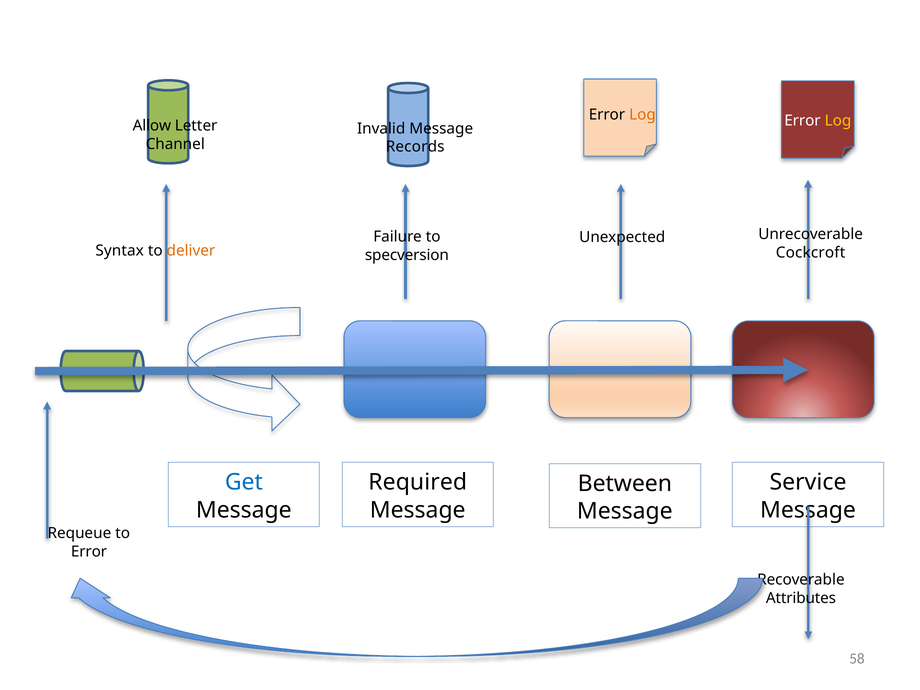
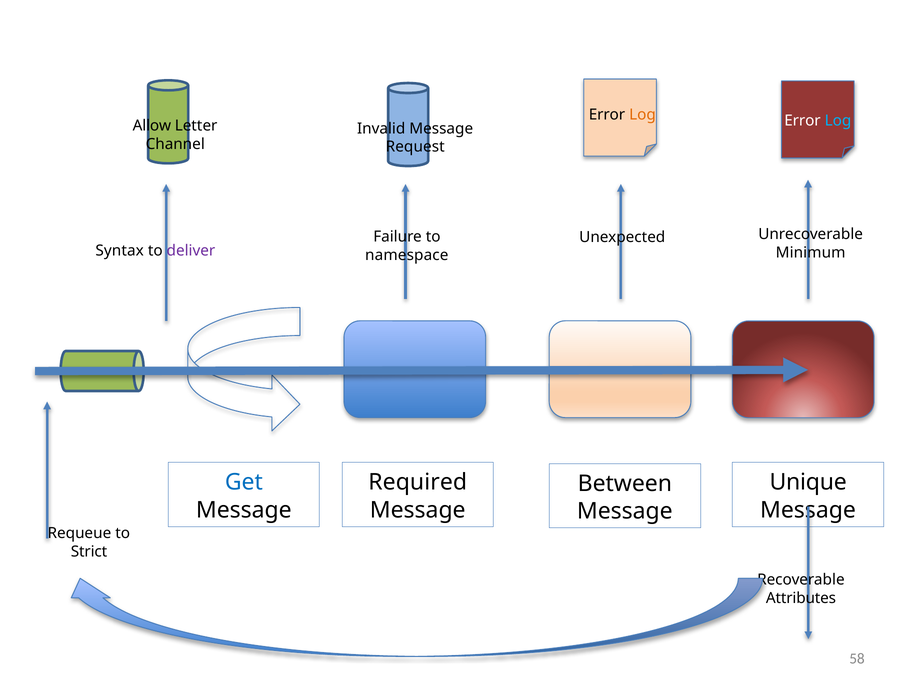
Log at (838, 121) colour: yellow -> light blue
Records: Records -> Request
deliver colour: orange -> purple
Cockcroft: Cockcroft -> Minimum
specversion: specversion -> namespace
Service: Service -> Unique
Error at (89, 552): Error -> Strict
